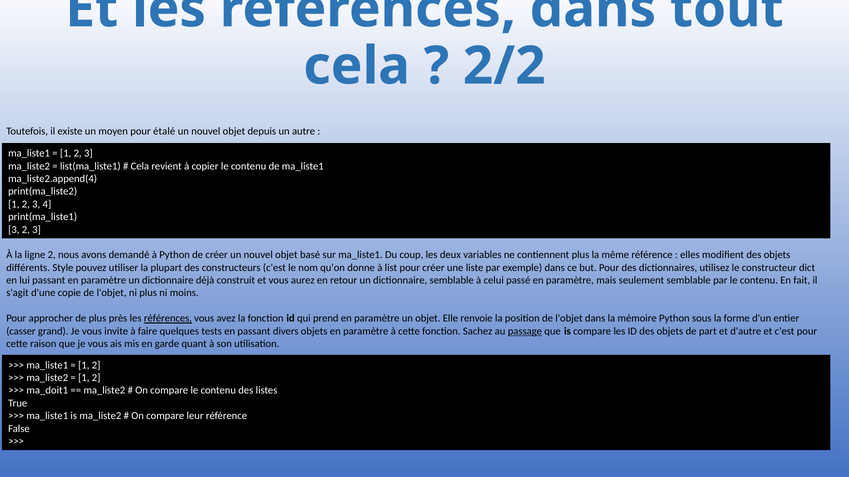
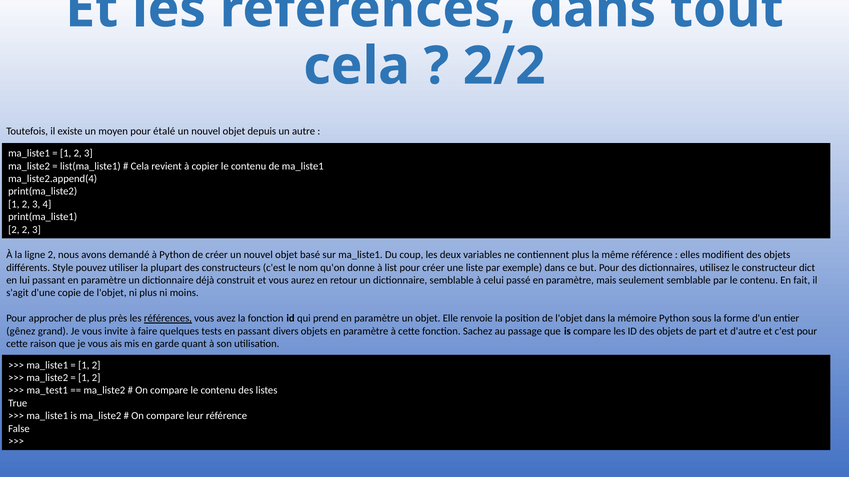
3 at (14, 230): 3 -> 2
casser: casser -> gênez
passage underline: present -> none
ma_doit1: ma_doit1 -> ma_test1
